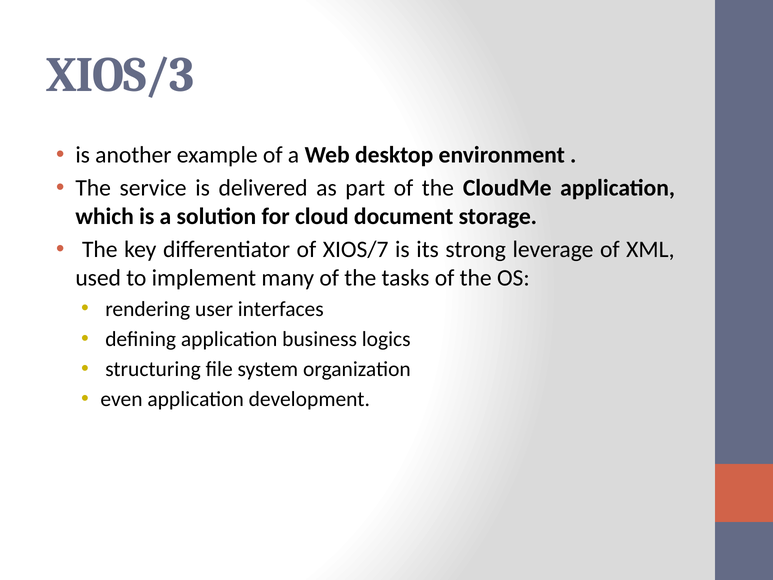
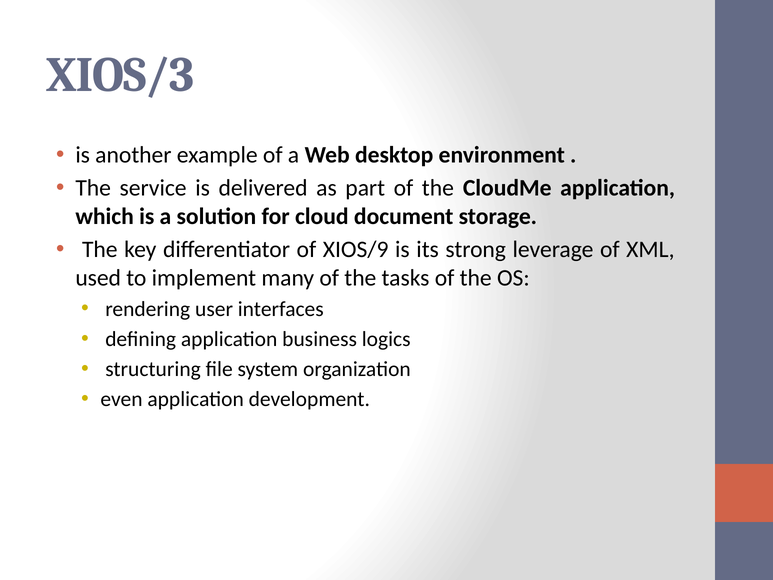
XIOS/7: XIOS/7 -> XIOS/9
